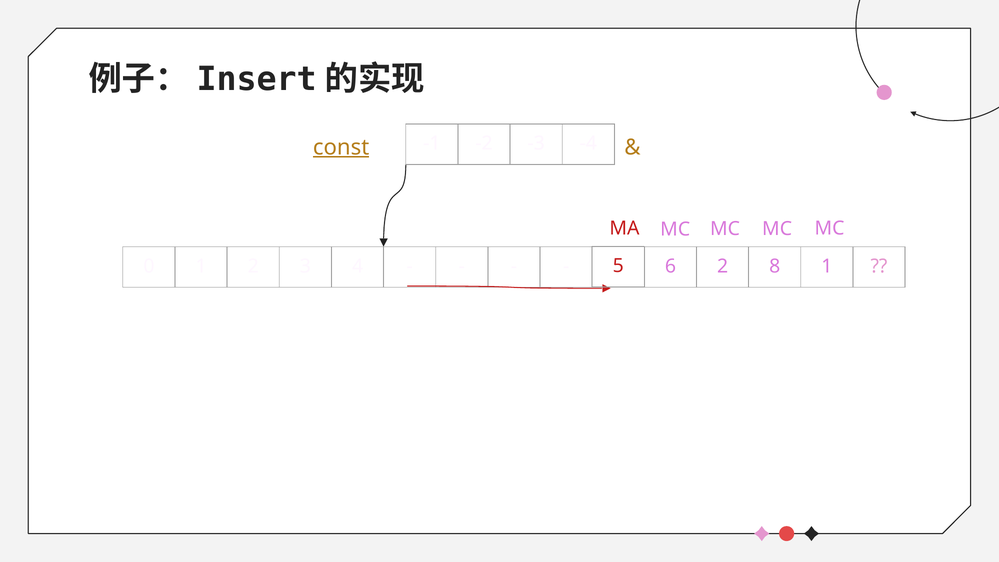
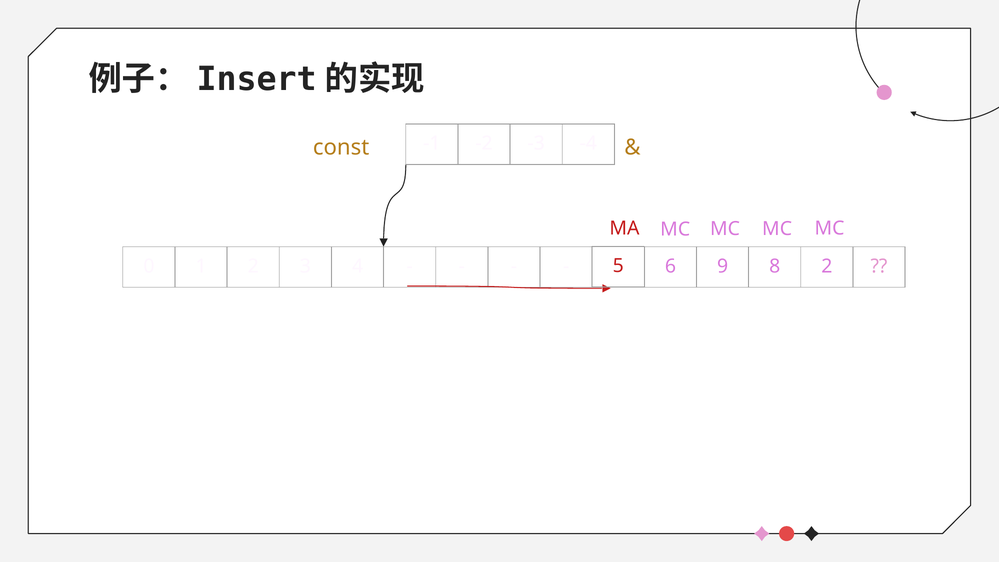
const underline: present -> none
6 2: 2 -> 9
8 1: 1 -> 2
